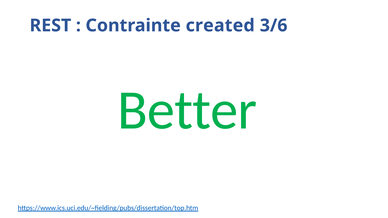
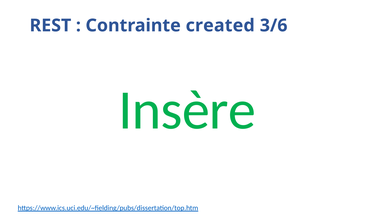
Better: Better -> Insère
